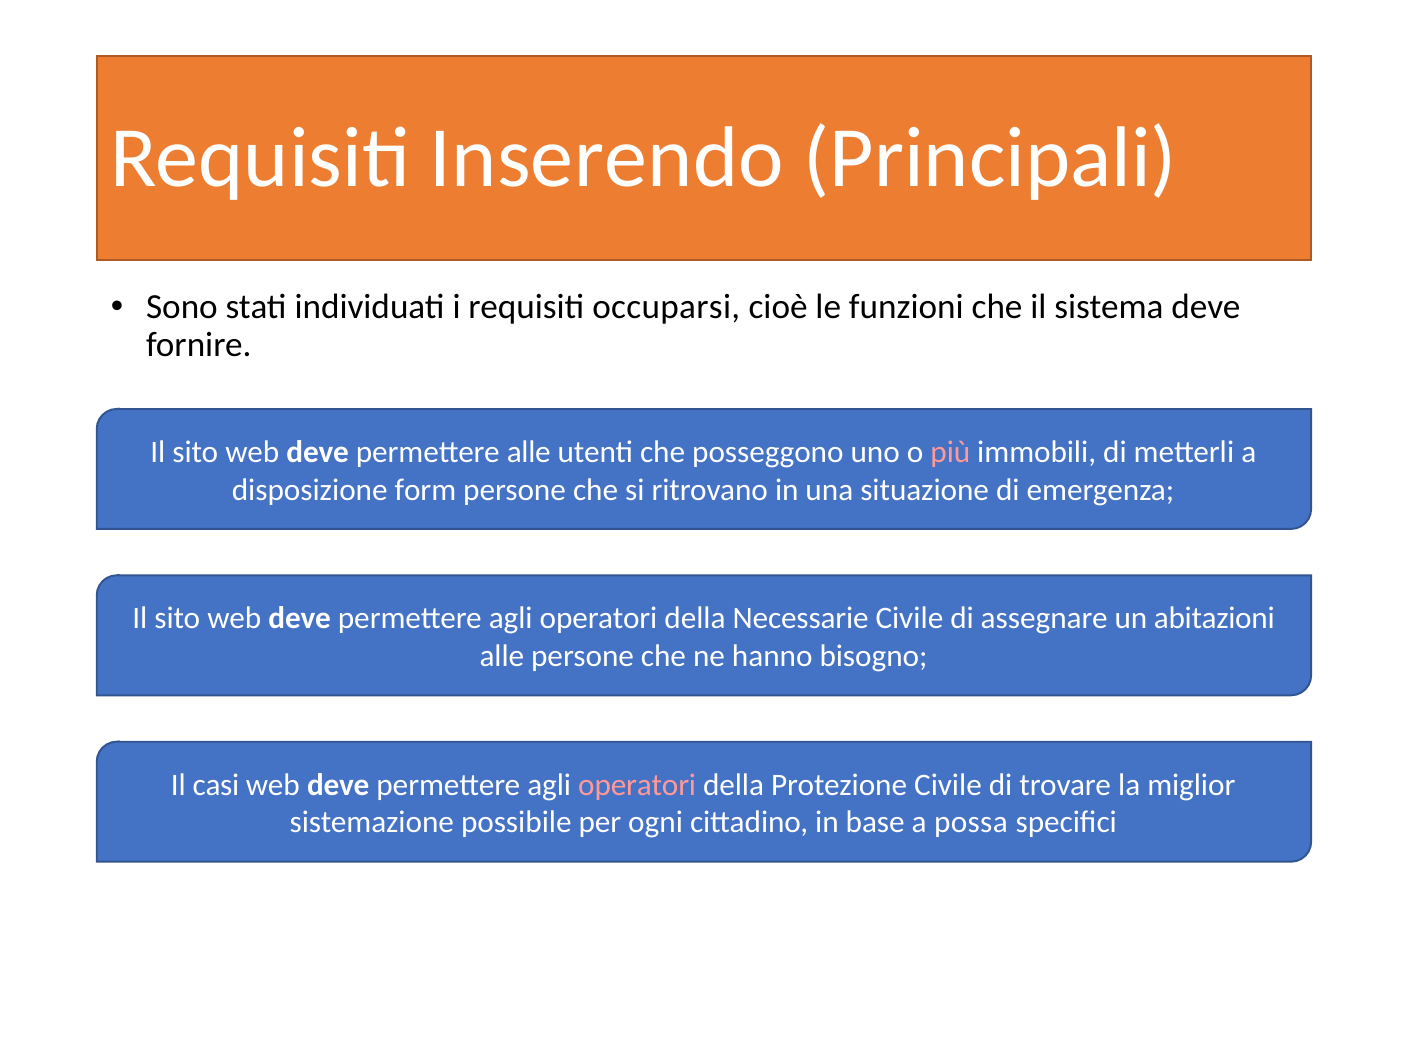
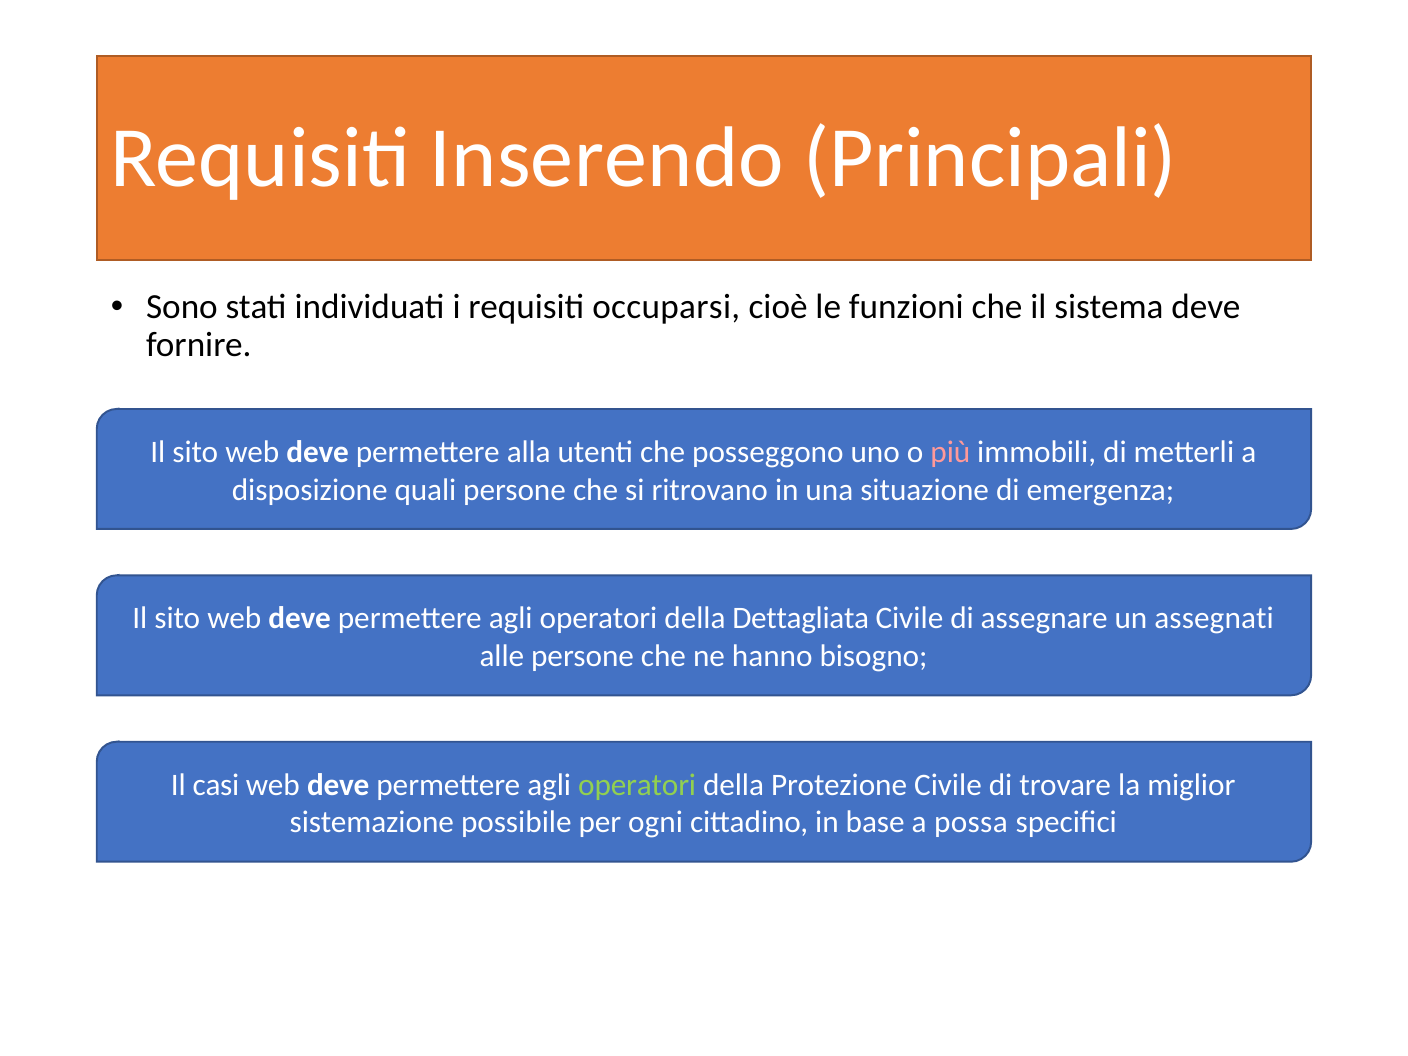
permettere alle: alle -> alla
form: form -> quali
Necessarie: Necessarie -> Dettagliata
abitazioni: abitazioni -> assegnati
operatori at (637, 785) colour: pink -> light green
